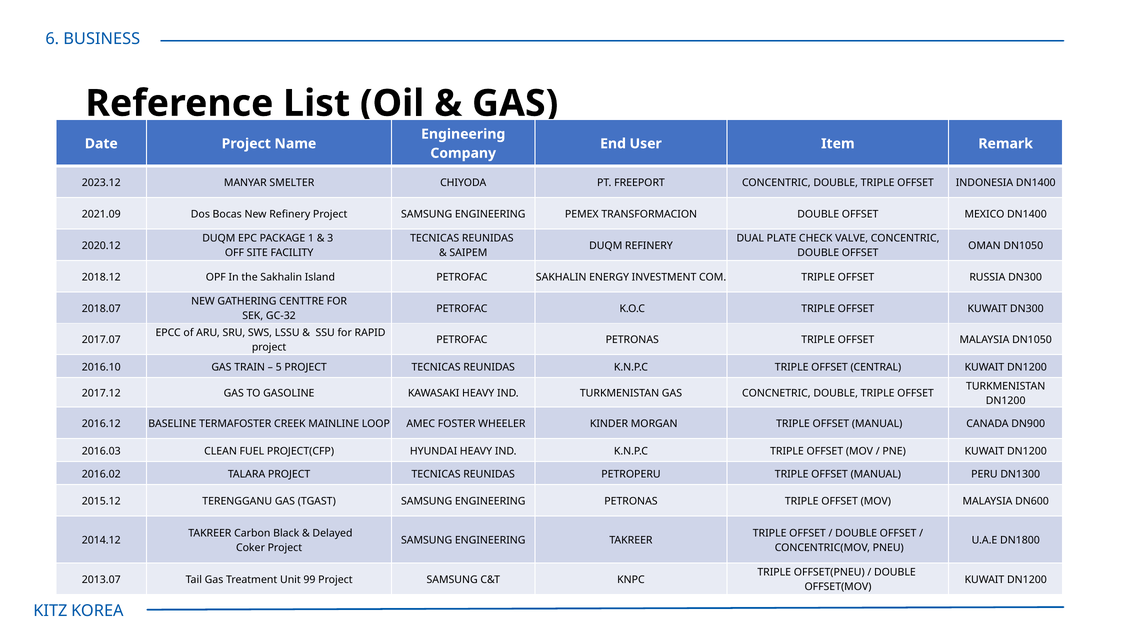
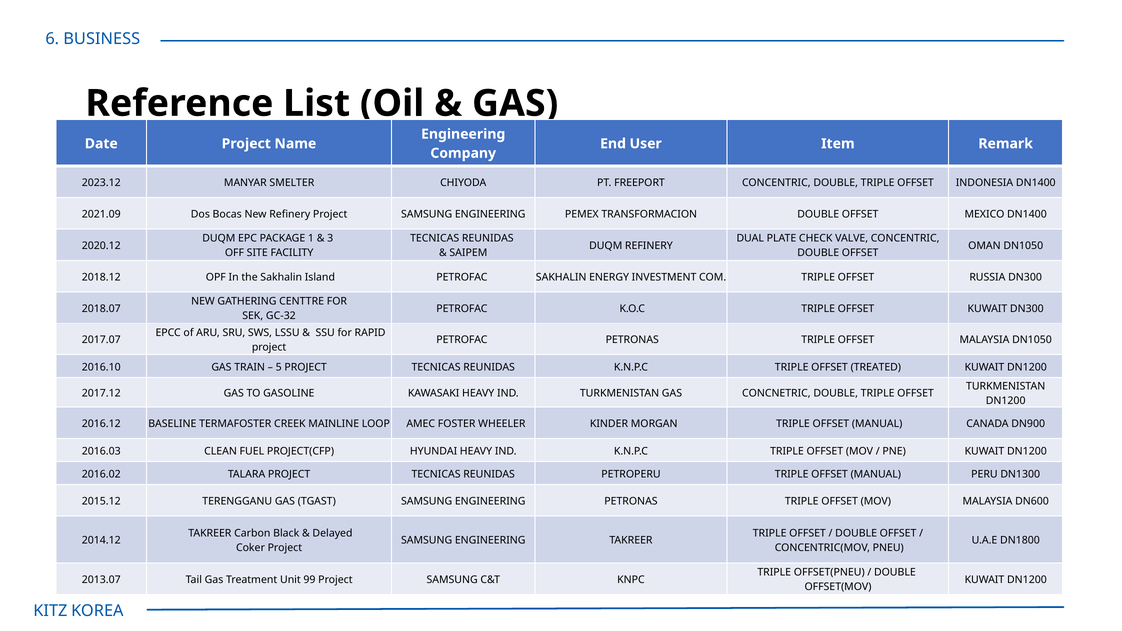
CENTRAL: CENTRAL -> TREATED
